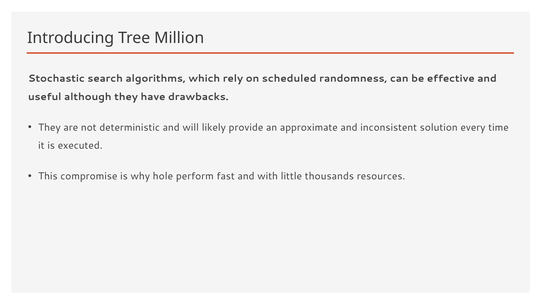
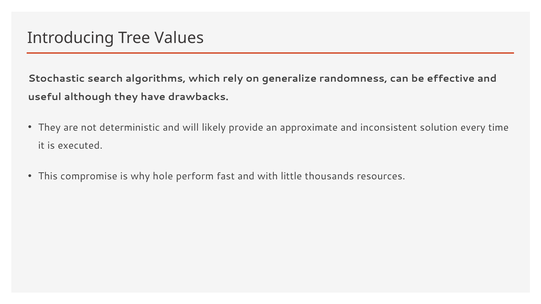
Million: Million -> Values
scheduled: scheduled -> generalize
